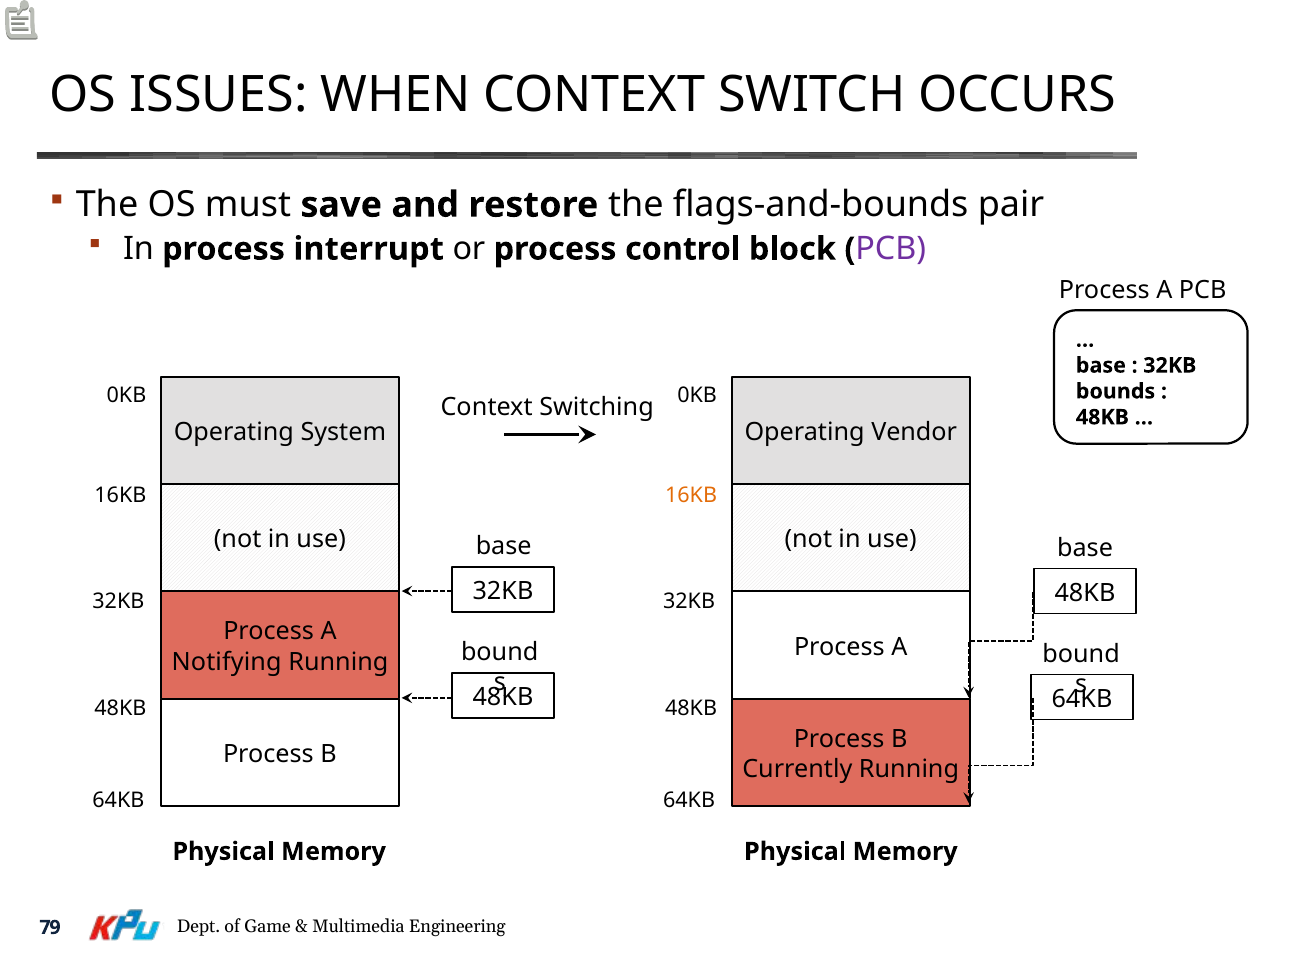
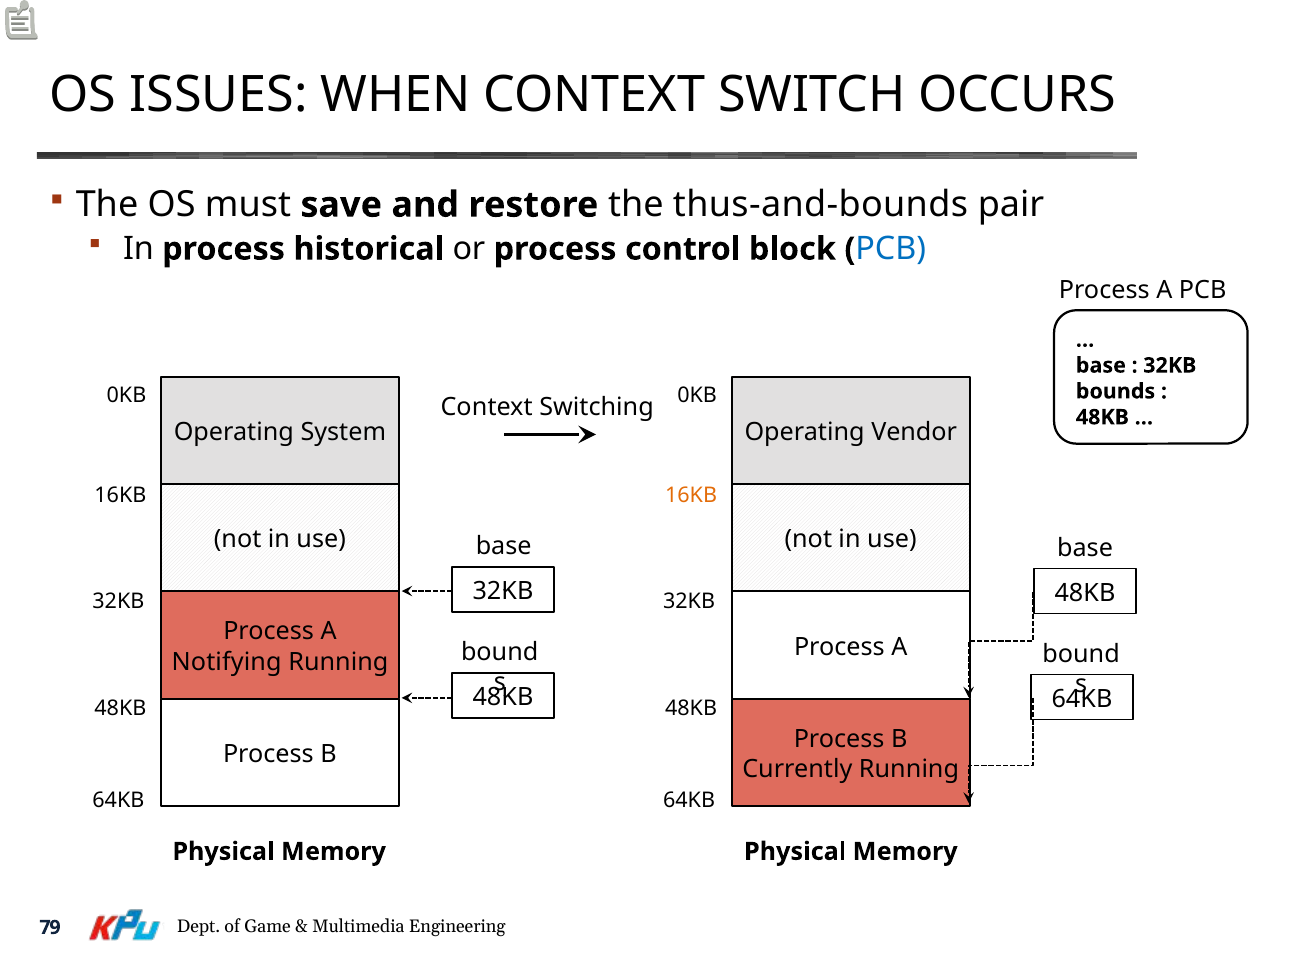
flags-and-bounds: flags-and-bounds -> thus-and-bounds
interrupt: interrupt -> historical
PCB at (891, 249) colour: purple -> blue
